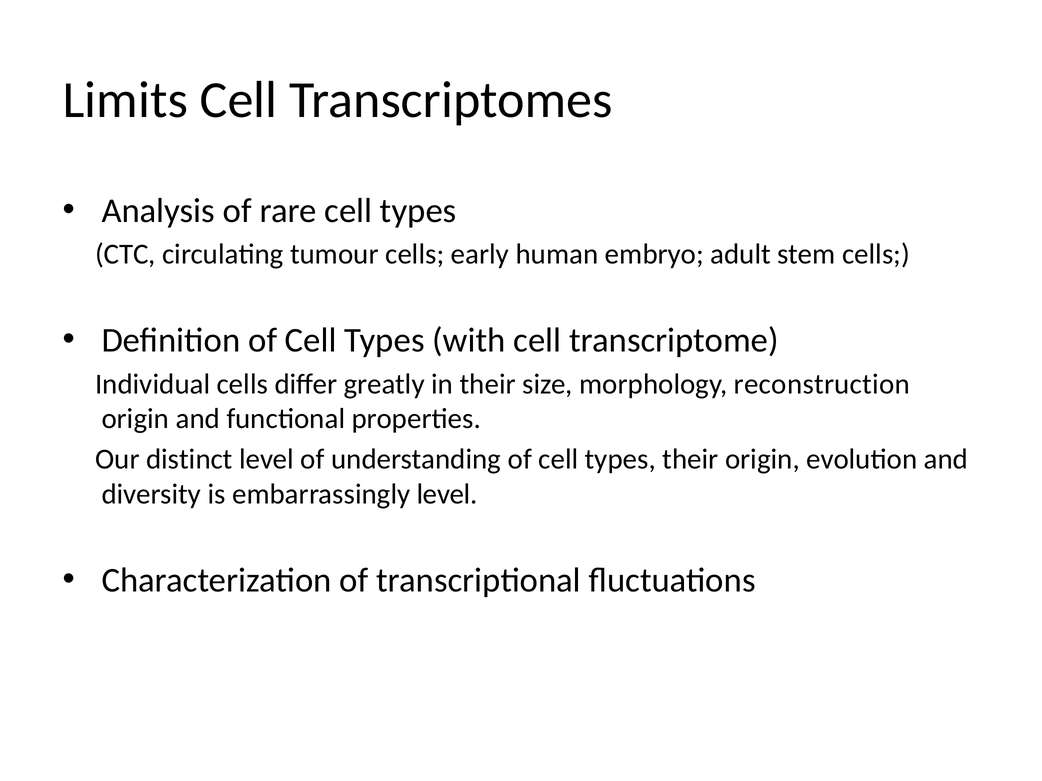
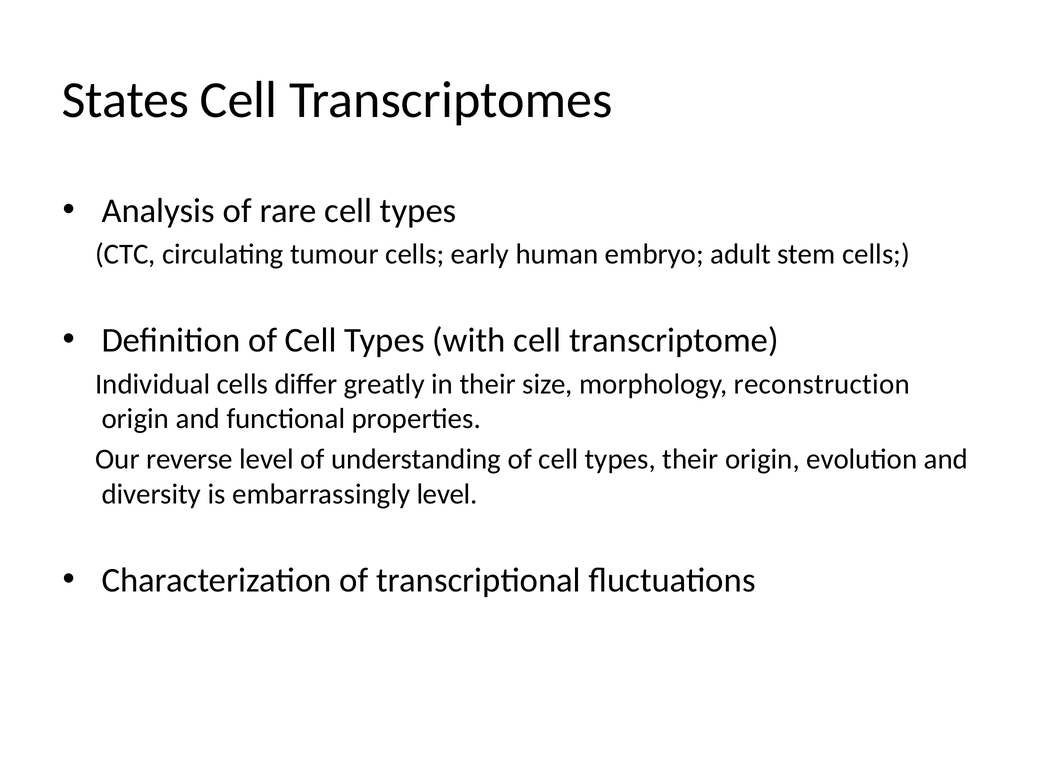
Limits: Limits -> States
distinct: distinct -> reverse
